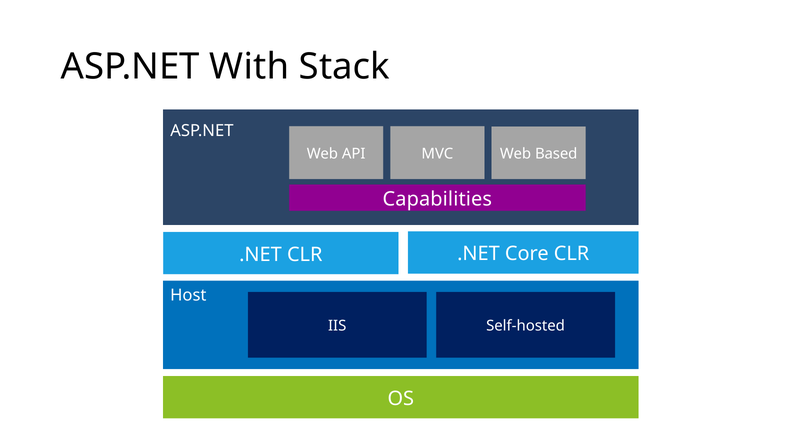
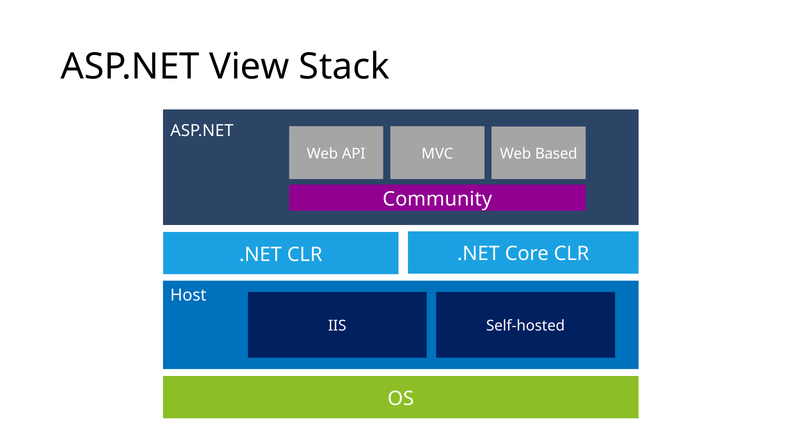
With: With -> View
Capabilities: Capabilities -> Community
